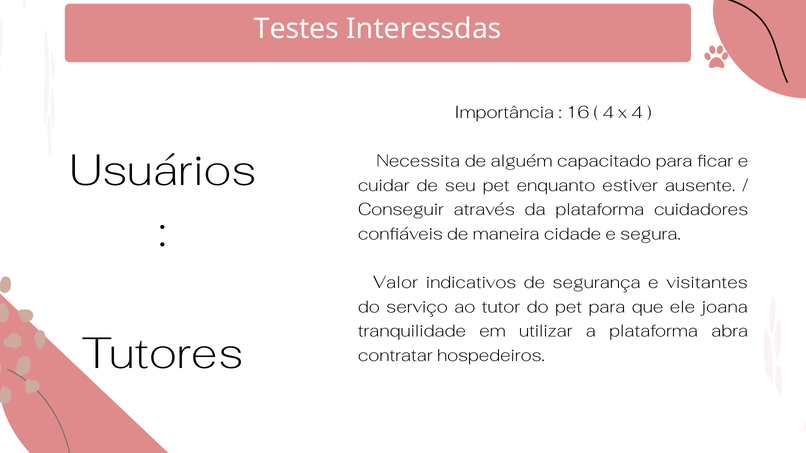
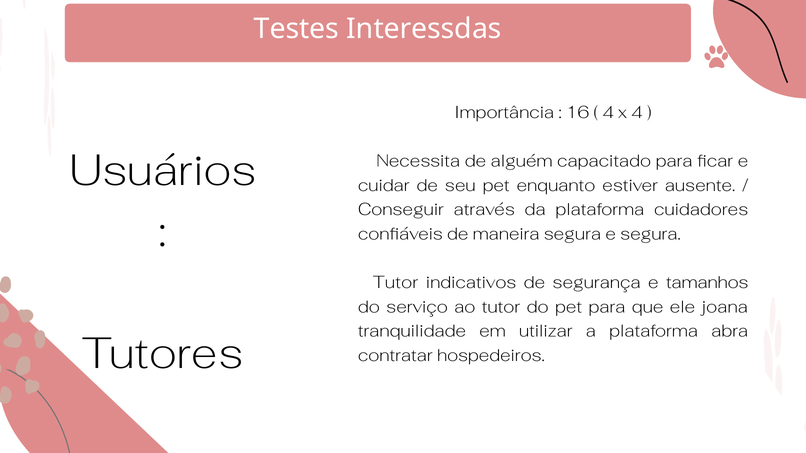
maneira cidade: cidade -> segura
Valor at (396, 283): Valor -> Tutor
visitantes: visitantes -> tamanhos
